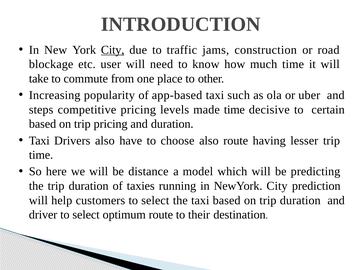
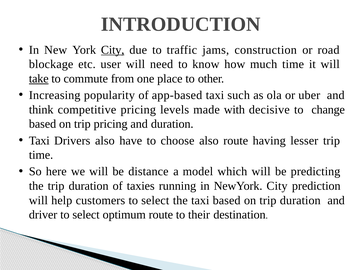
take underline: none -> present
steps: steps -> think
made time: time -> with
certain: certain -> change
